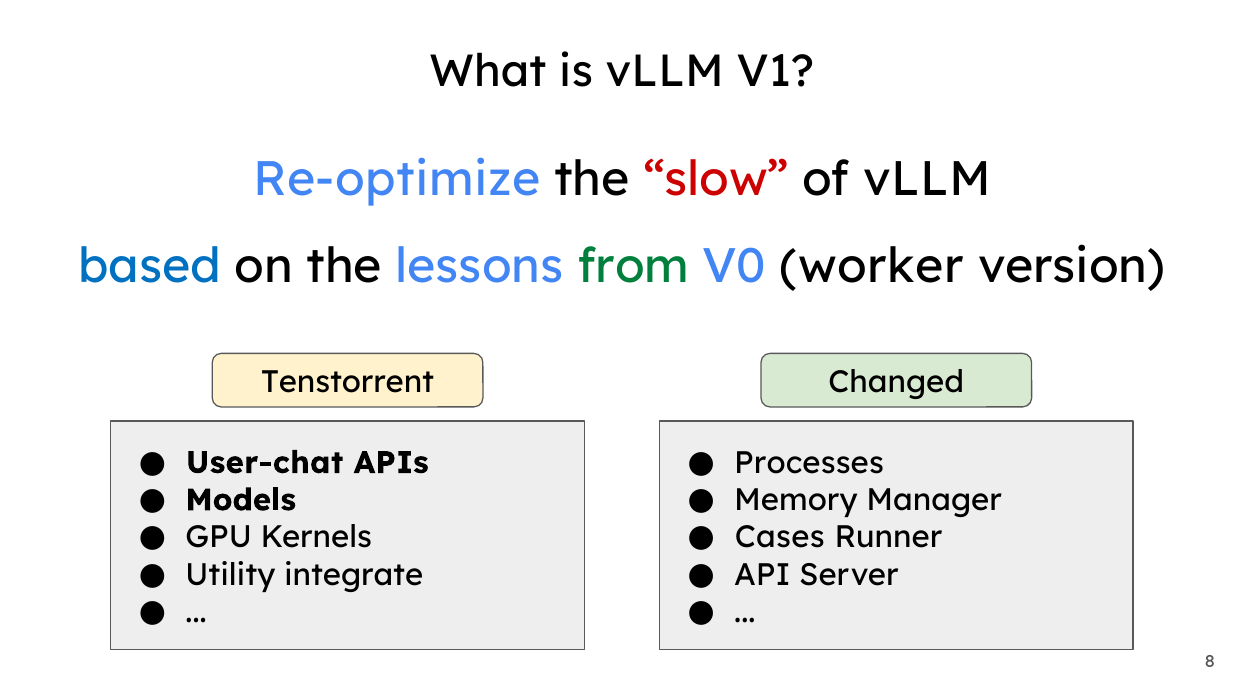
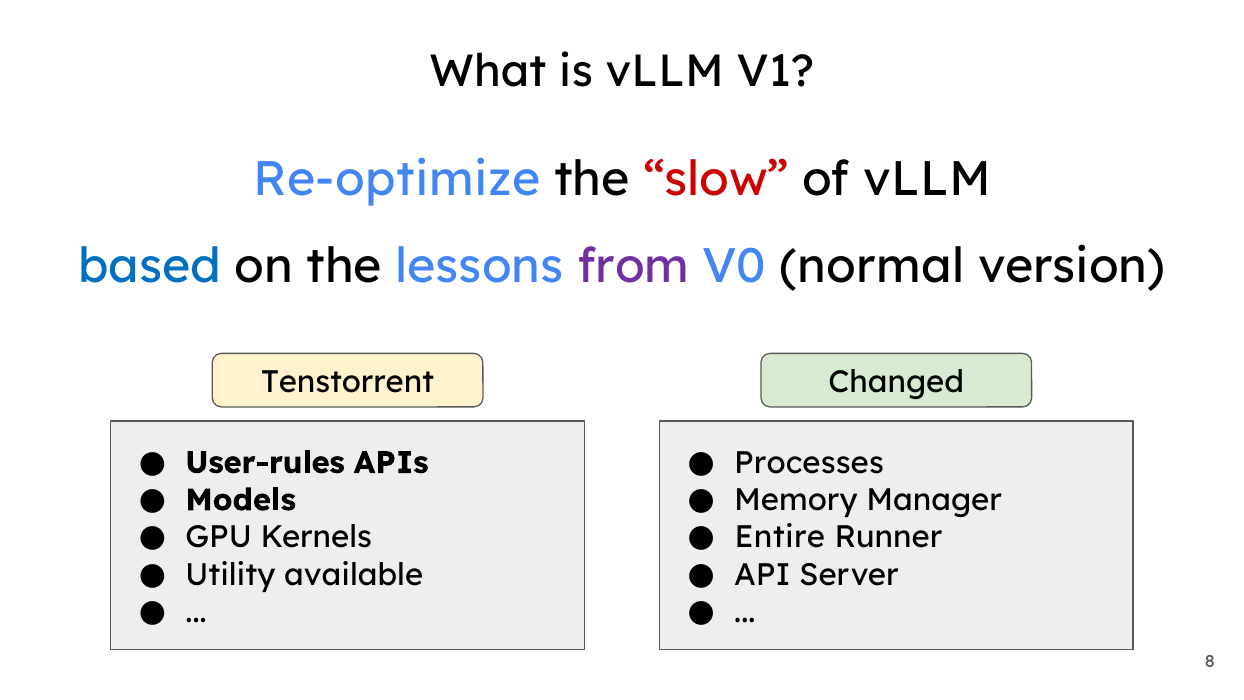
from colour: green -> purple
worker: worker -> normal
User-chat: User-chat -> User-rules
Cases: Cases -> Entire
integrate: integrate -> available
